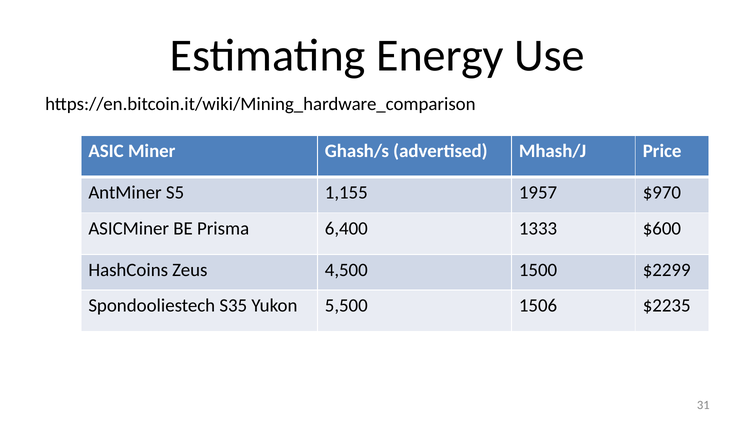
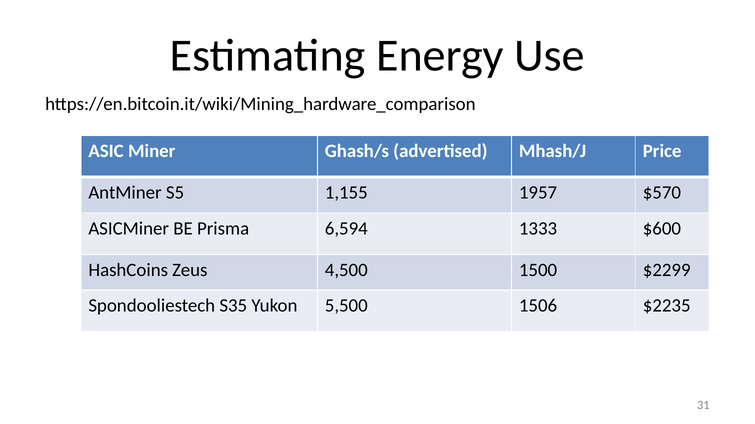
$970: $970 -> $570
6,400: 6,400 -> 6,594
